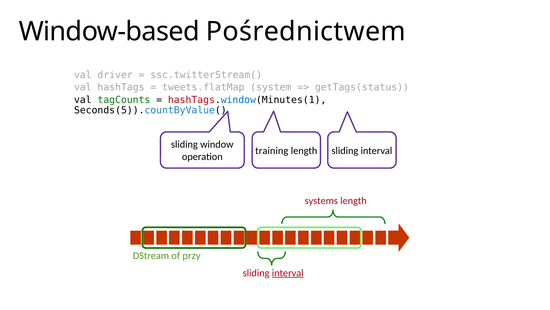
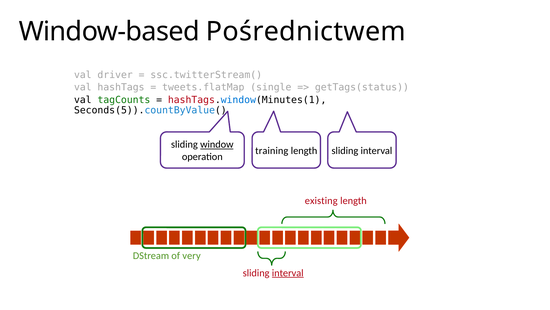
system: system -> single
window underline: none -> present
systems: systems -> existing
przy: przy -> very
